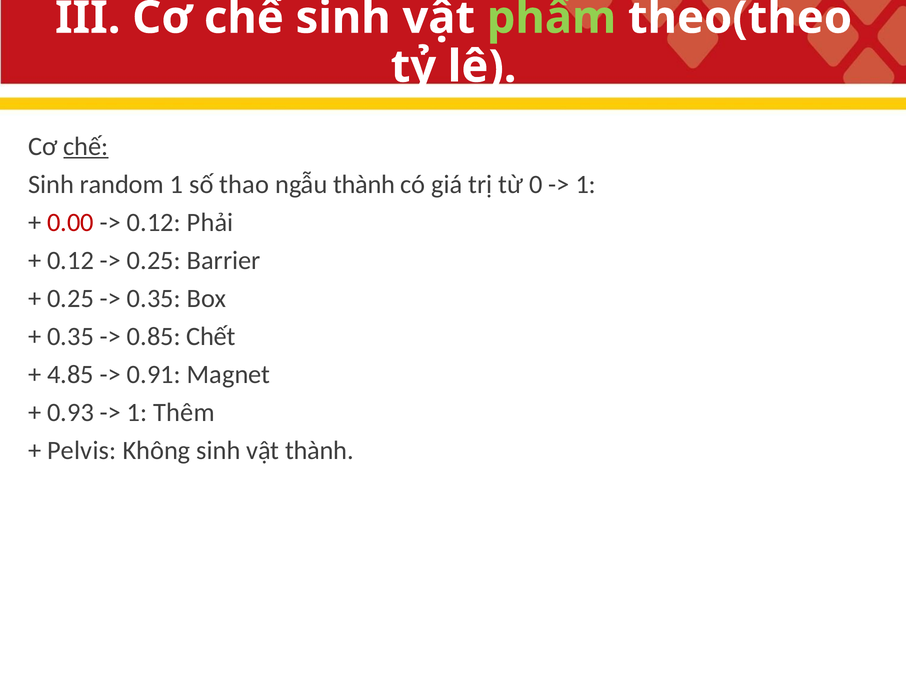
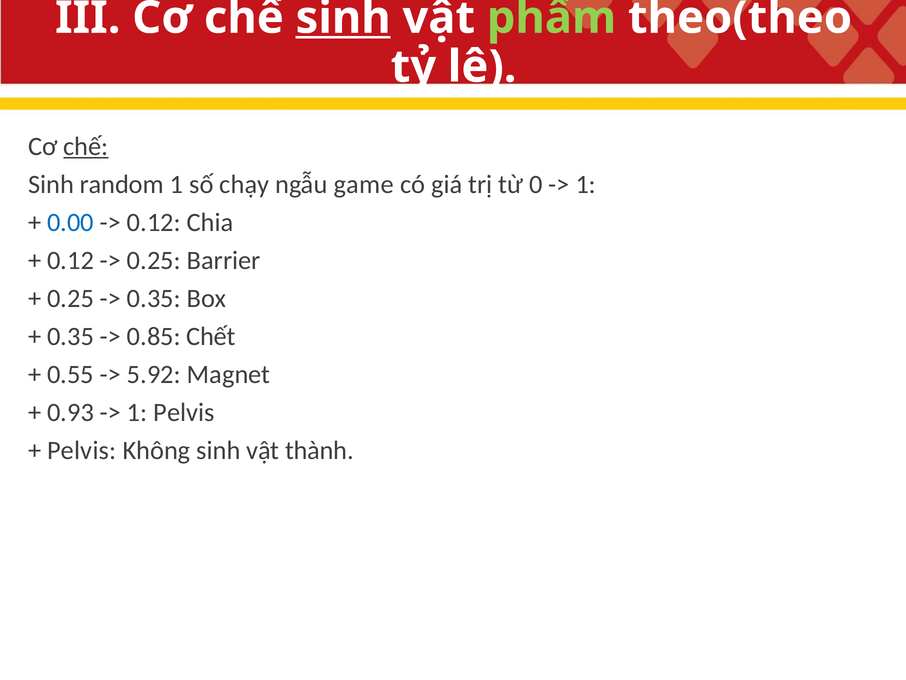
sinh at (343, 18) underline: none -> present
thao: thao -> chạy
ngẫu thành: thành -> game
0.00 colour: red -> blue
Phải: Phải -> Chia
4.85: 4.85 -> 0.55
0.91: 0.91 -> 5.92
1 Thêm: Thêm -> Pelvis
